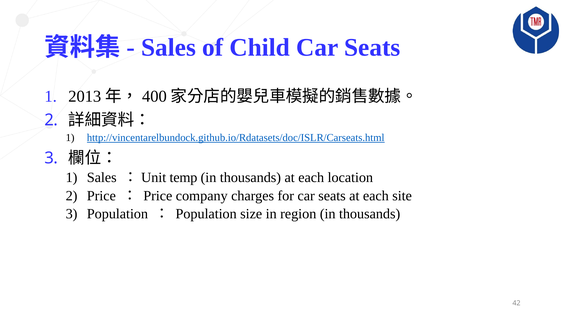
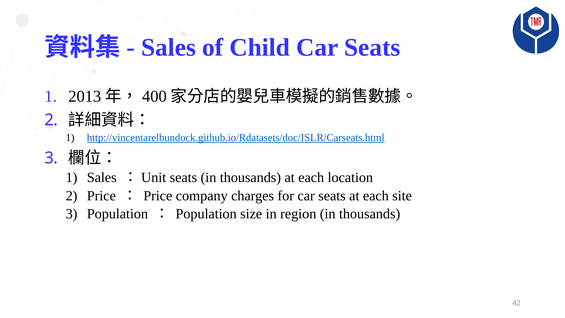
：Unit temp: temp -> seats
